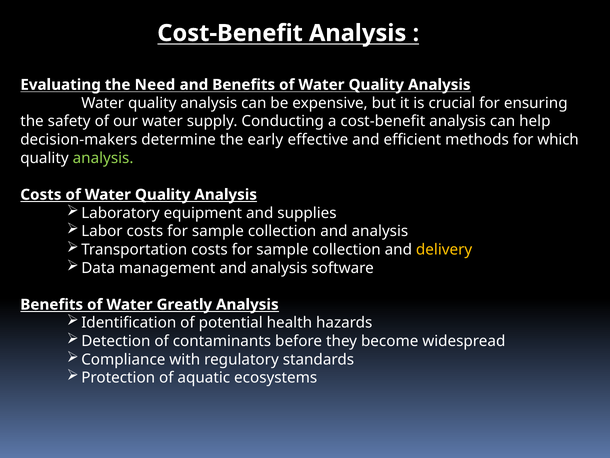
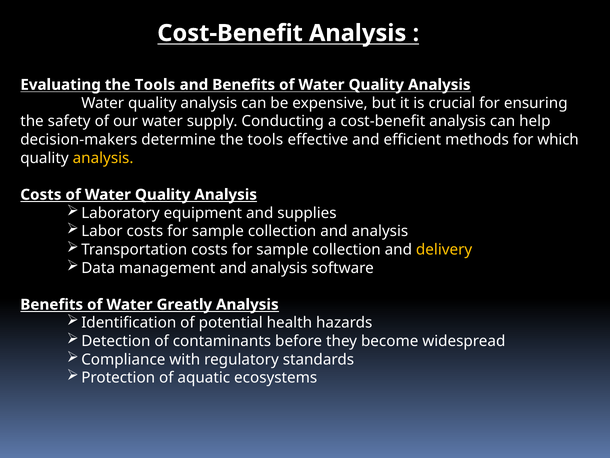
Evaluating the Need: Need -> Tools
determine the early: early -> tools
analysis at (103, 158) colour: light green -> yellow
